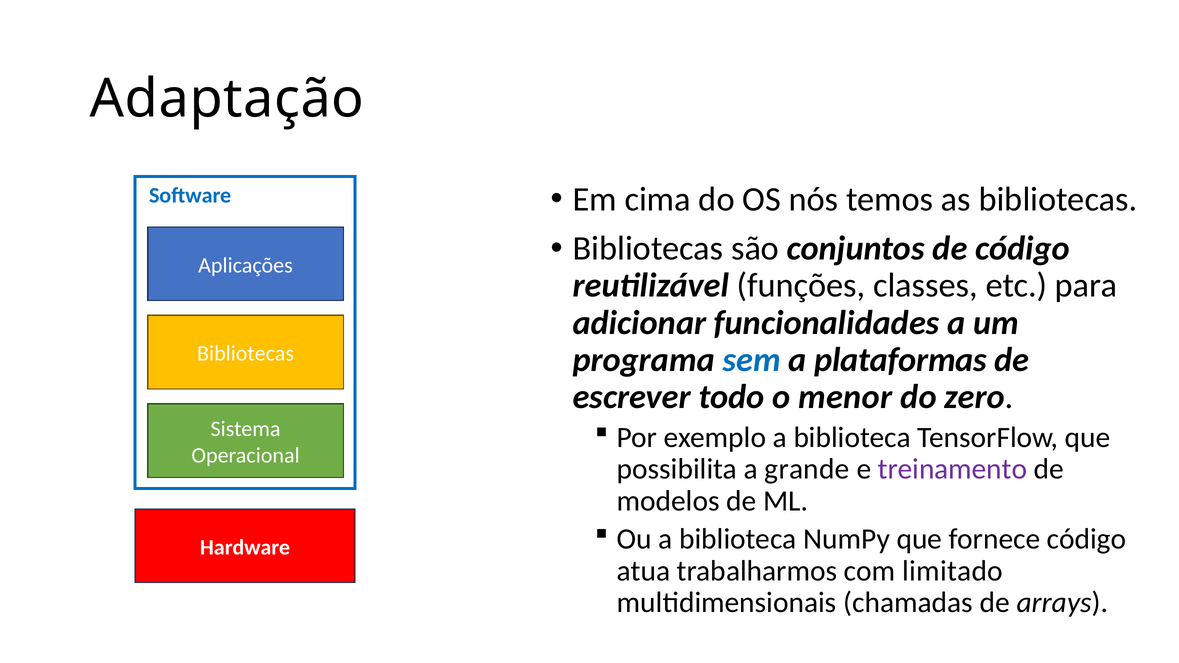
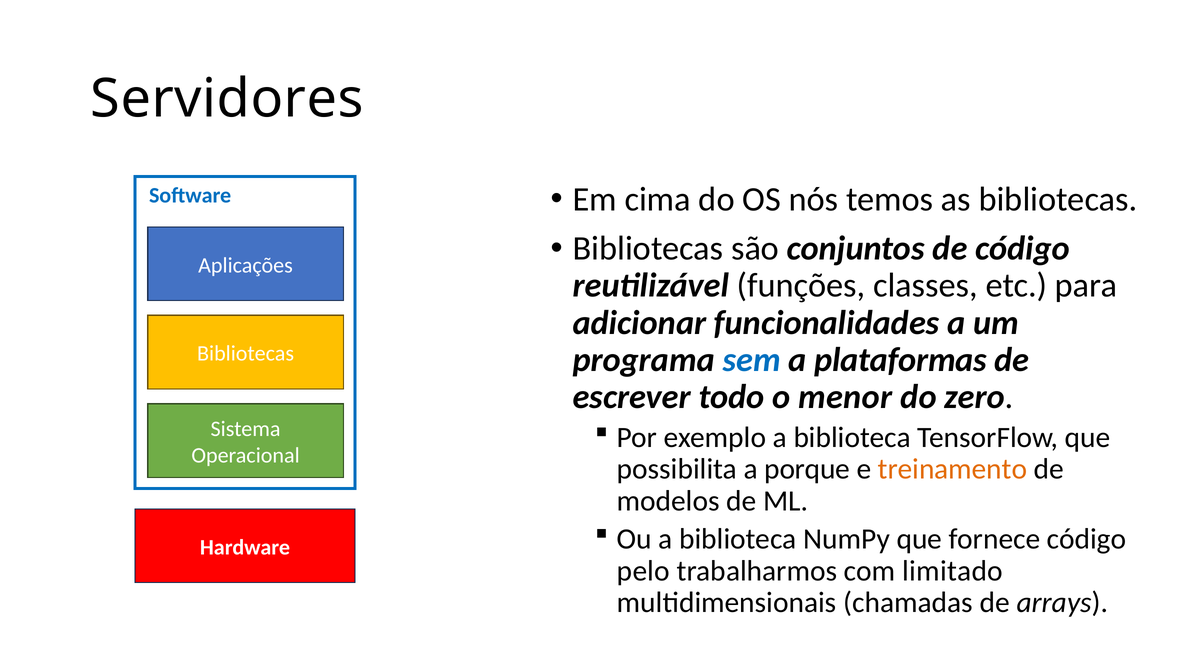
Adaptação: Adaptação -> Servidores
grande: grande -> porque
treinamento colour: purple -> orange
atua: atua -> pelo
